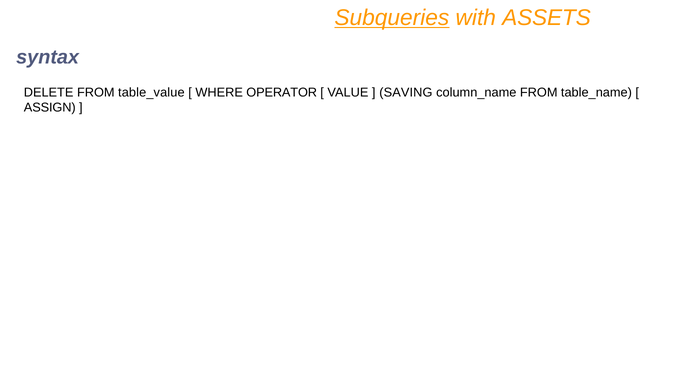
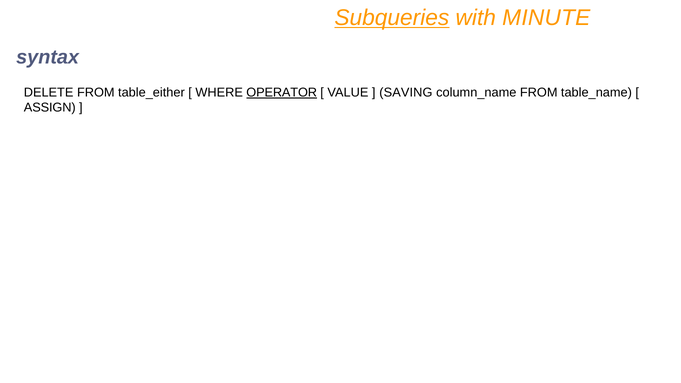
ASSETS: ASSETS -> MINUTE
table_value: table_value -> table_either
OPERATOR underline: none -> present
